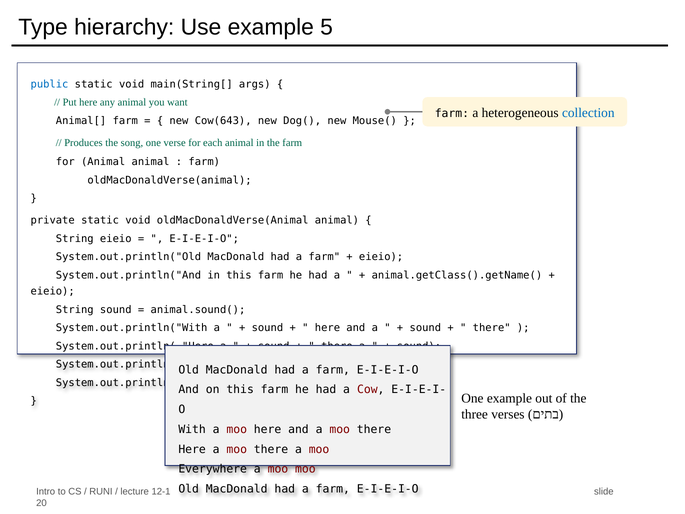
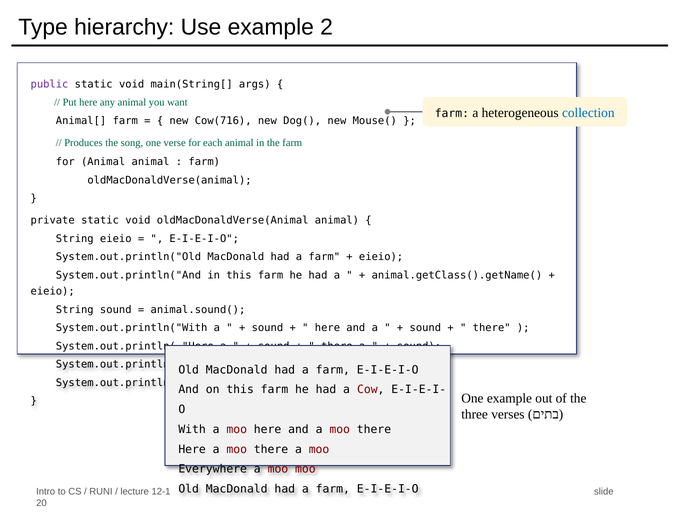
5: 5 -> 2
public colour: blue -> purple
Cow(643: Cow(643 -> Cow(716
